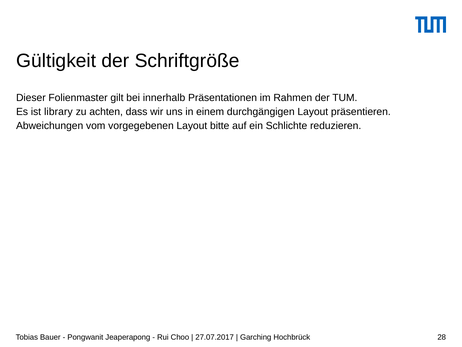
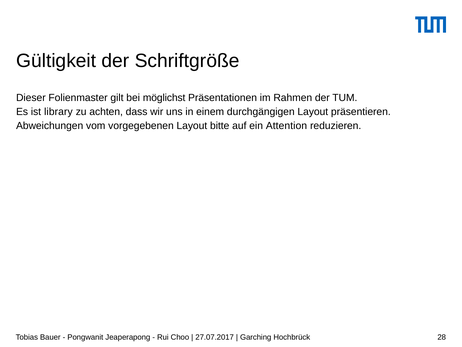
innerhalb: innerhalb -> möglichst
Schlichte: Schlichte -> Attention
